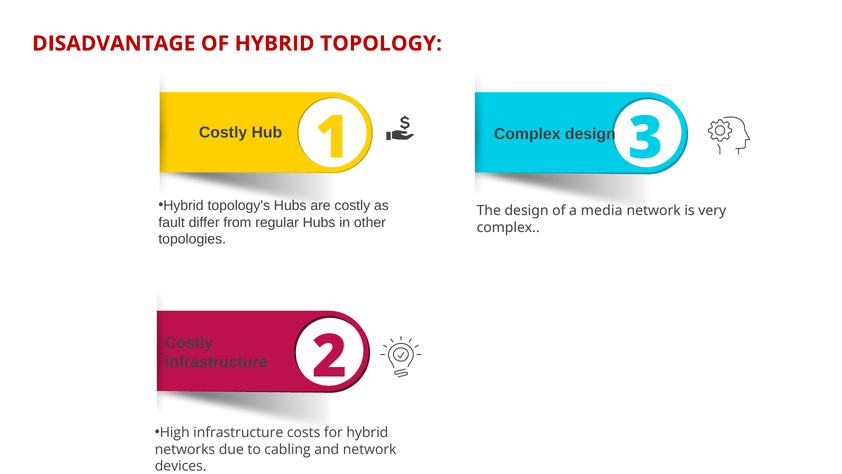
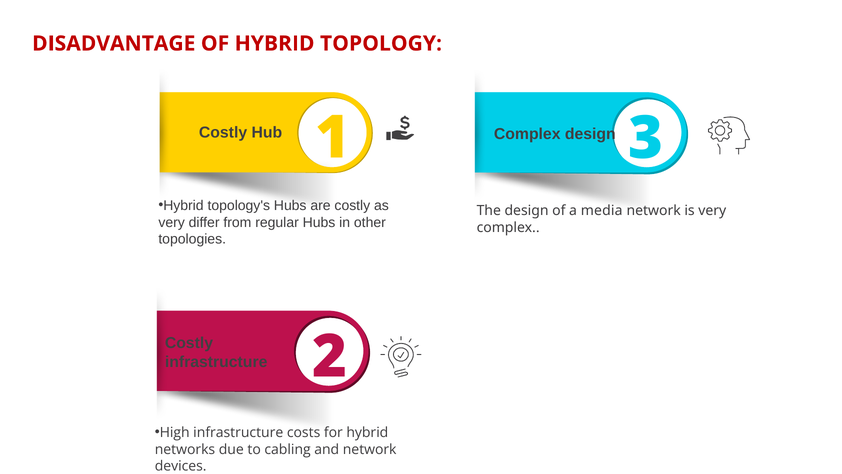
fault at (172, 222): fault -> very
